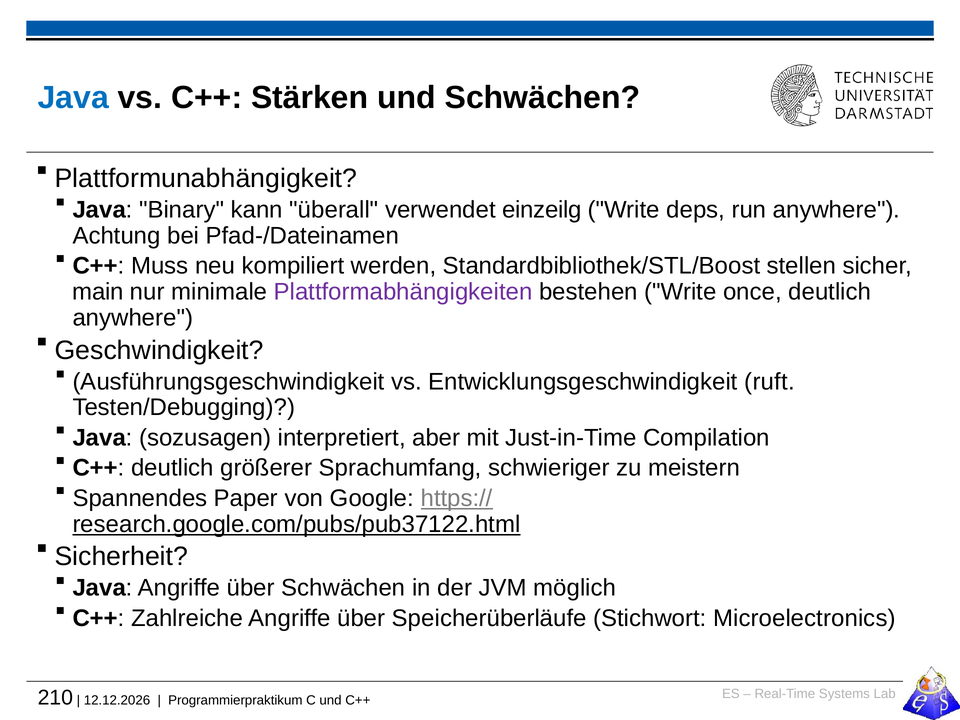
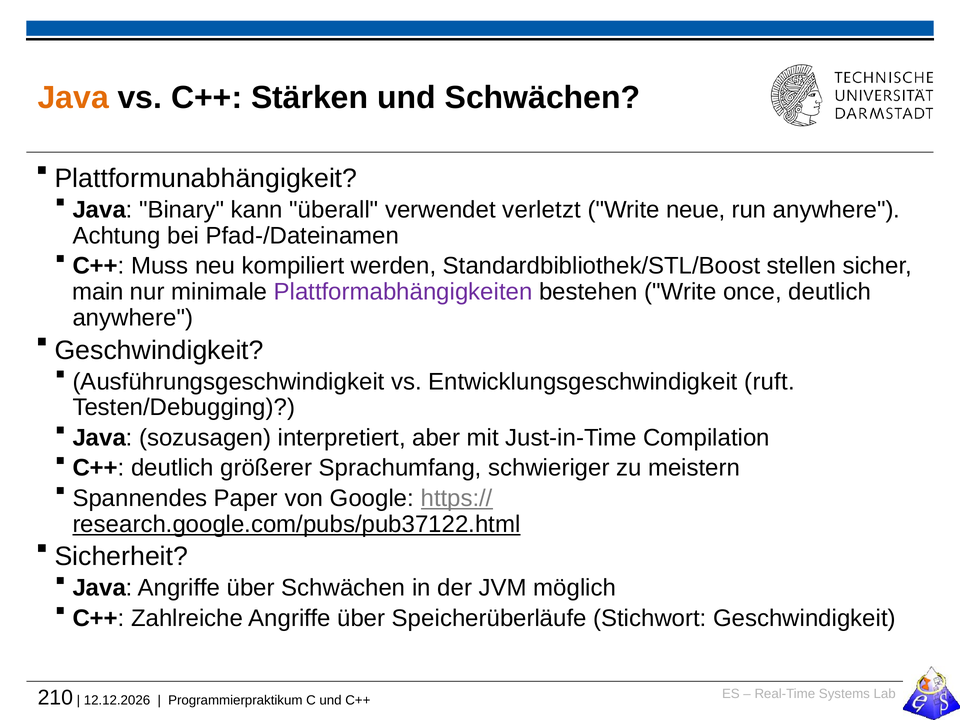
Java at (73, 98) colour: blue -> orange
einzeilg: einzeilg -> verletzt
deps: deps -> neue
Stichwort Microelectronics: Microelectronics -> Geschwindigkeit
